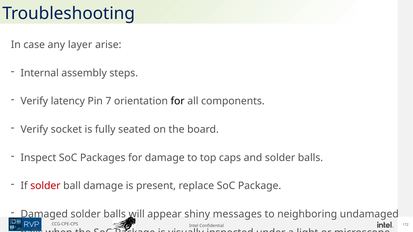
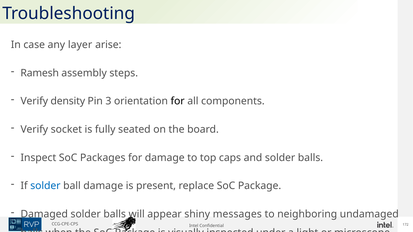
Internal: Internal -> Ramesh
latency: latency -> density
7: 7 -> 3
solder at (45, 186) colour: red -> blue
